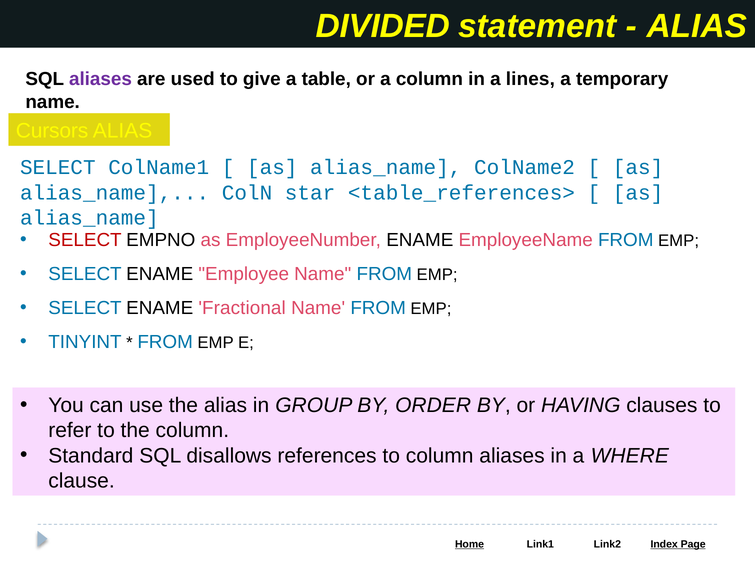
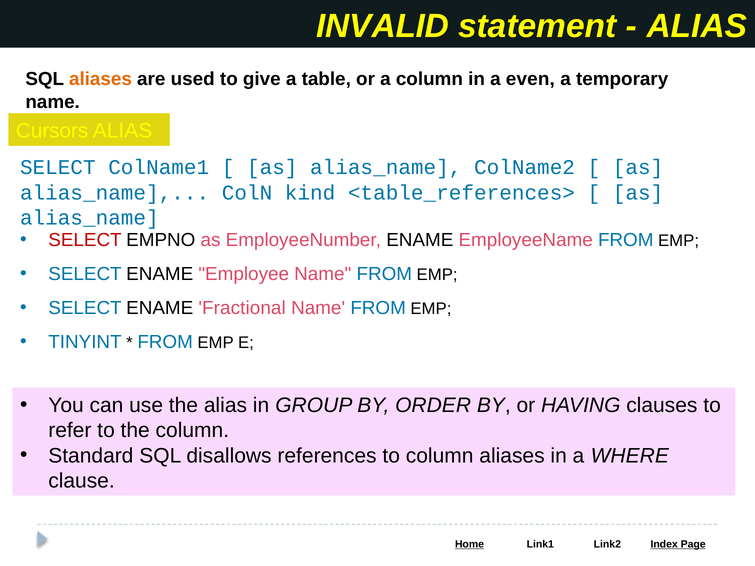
DIVIDED: DIVIDED -> INVALID
aliases at (100, 79) colour: purple -> orange
lines: lines -> even
star: star -> kind
